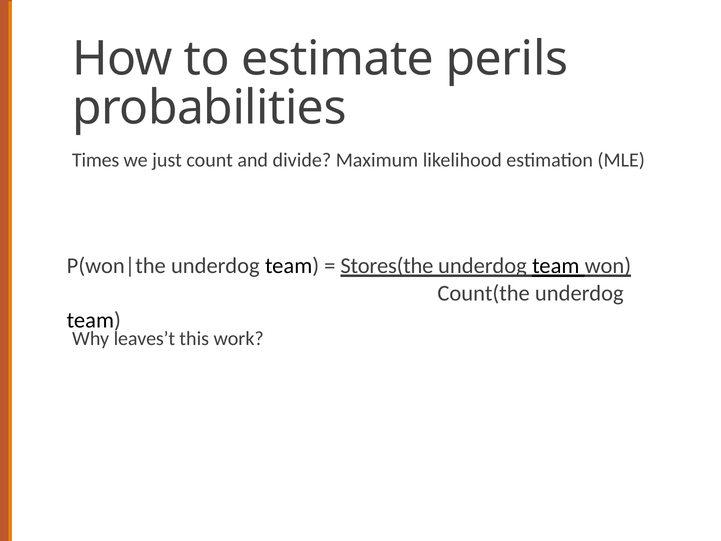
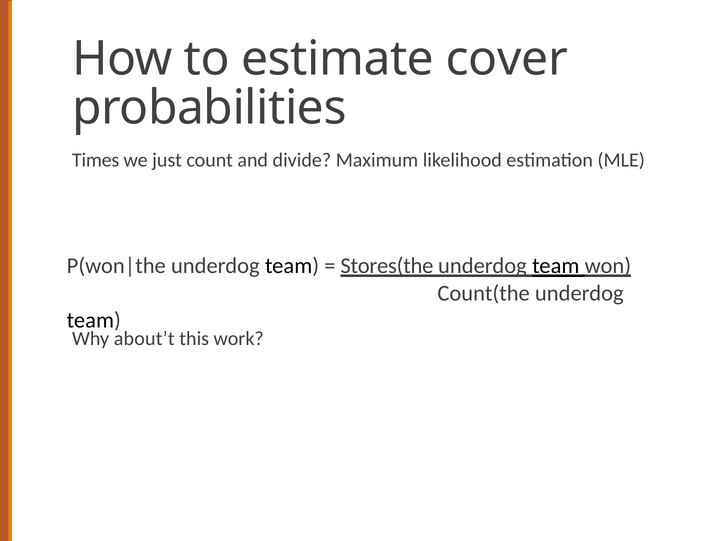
perils: perils -> cover
leaves’t: leaves’t -> about’t
